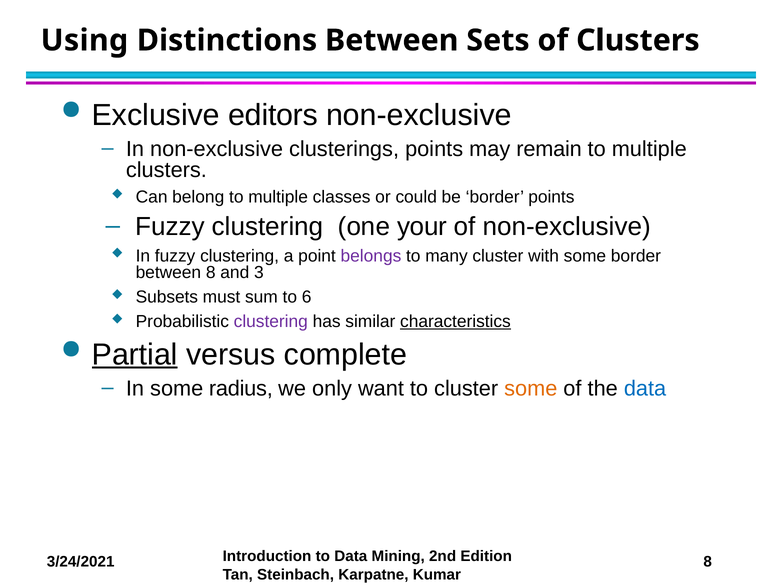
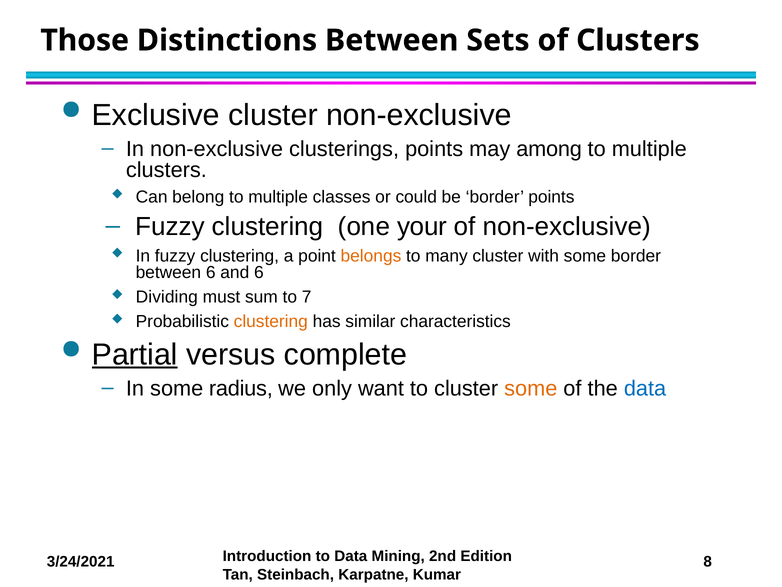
Using: Using -> Those
Exclusive editors: editors -> cluster
remain: remain -> among
belongs colour: purple -> orange
between 8: 8 -> 6
and 3: 3 -> 6
Subsets: Subsets -> Dividing
6: 6 -> 7
clustering at (271, 321) colour: purple -> orange
characteristics underline: present -> none
